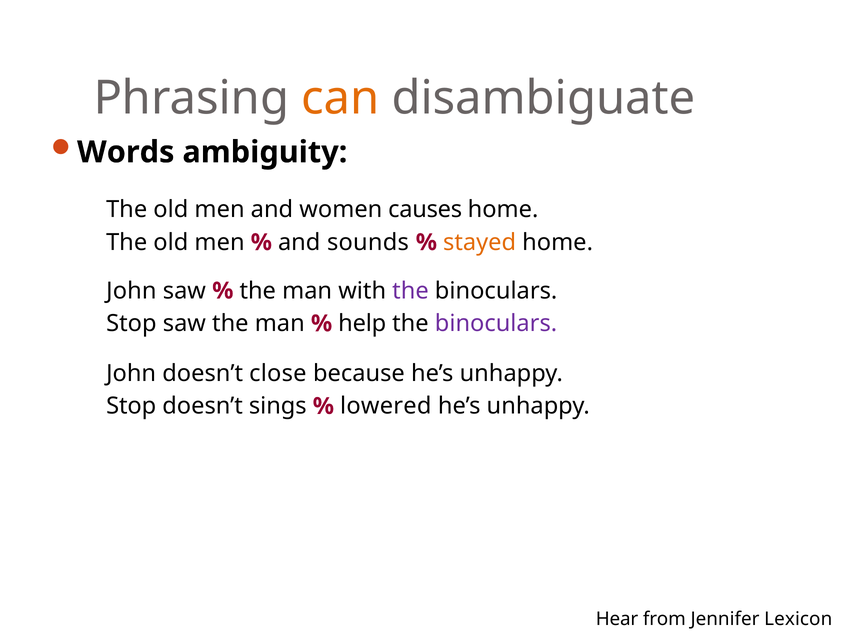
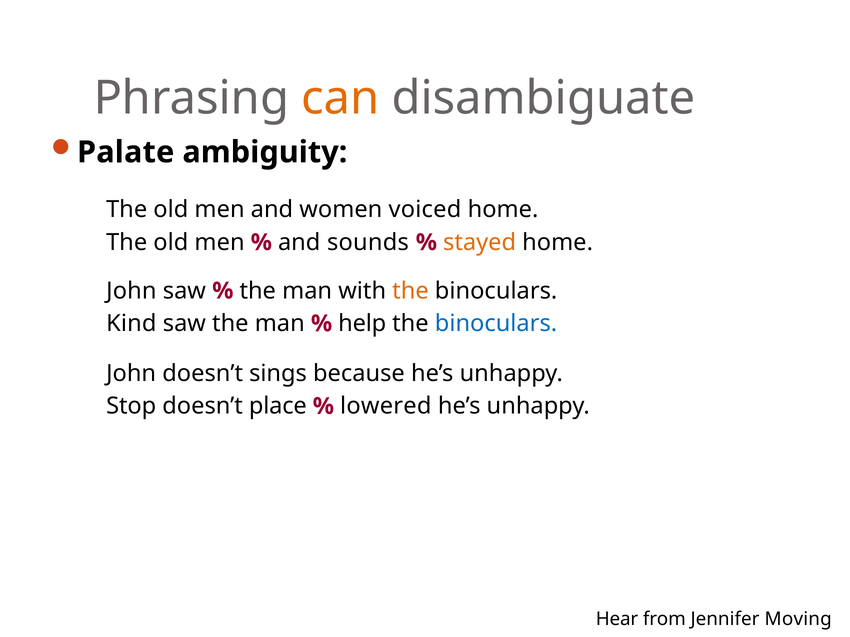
Words: Words -> Palate
causes: causes -> voiced
the at (410, 291) colour: purple -> orange
Stop at (131, 324): Stop -> Kind
binoculars at (496, 324) colour: purple -> blue
close: close -> sings
sings: sings -> place
Lexicon: Lexicon -> Moving
